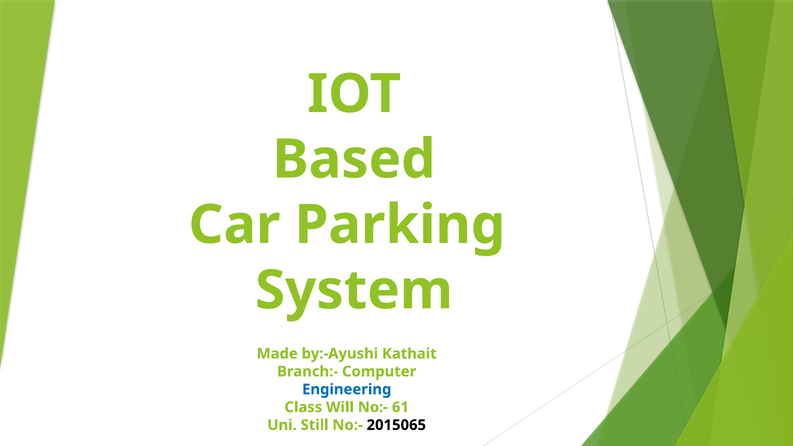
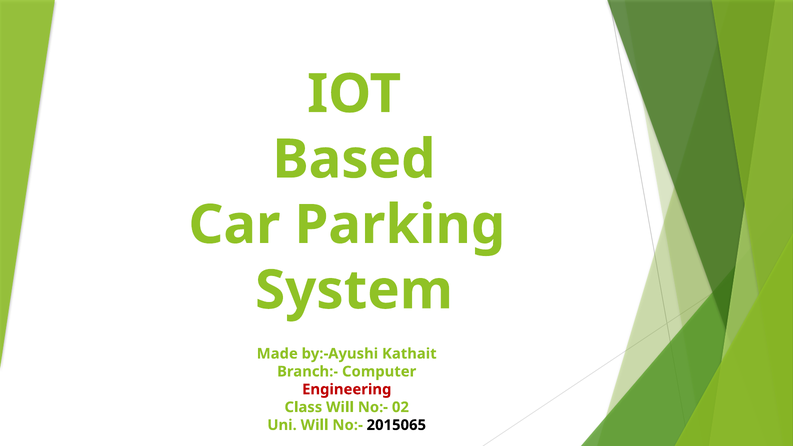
Engineering colour: blue -> red
61: 61 -> 02
Uni Still: Still -> Will
